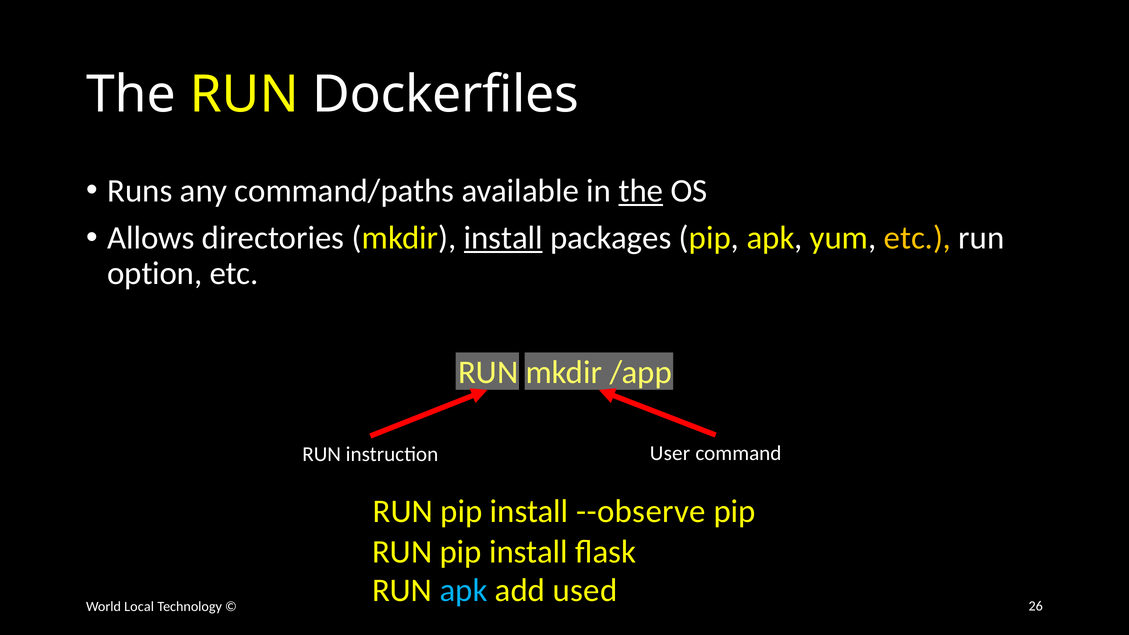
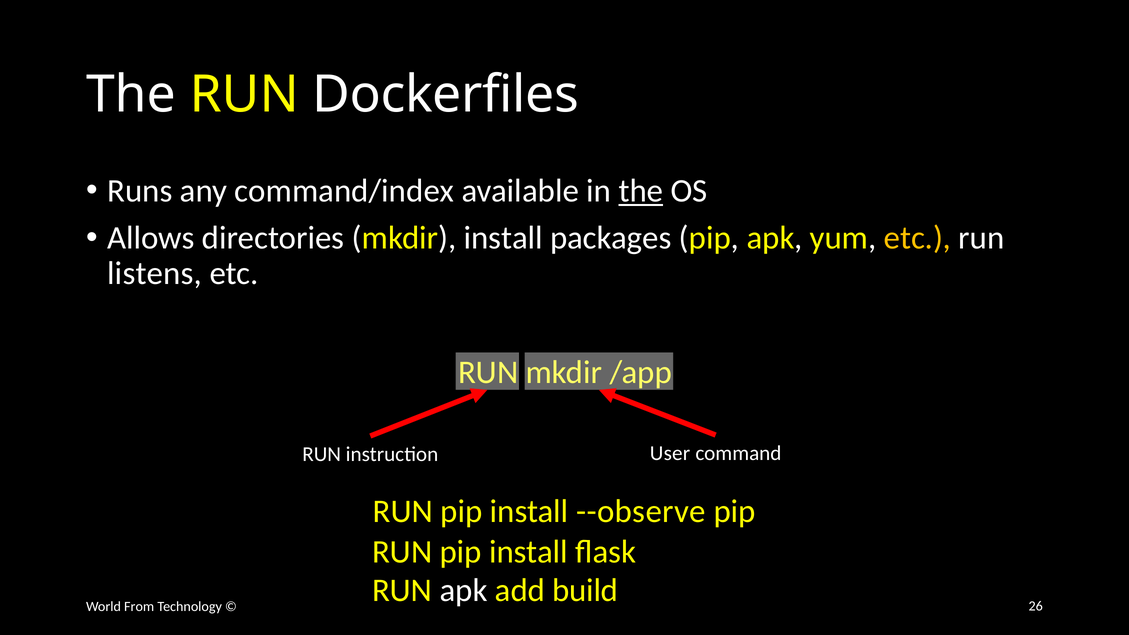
command/paths: command/paths -> command/index
install at (503, 238) underline: present -> none
option: option -> listens
apk at (464, 591) colour: light blue -> white
used: used -> build
Local: Local -> From
